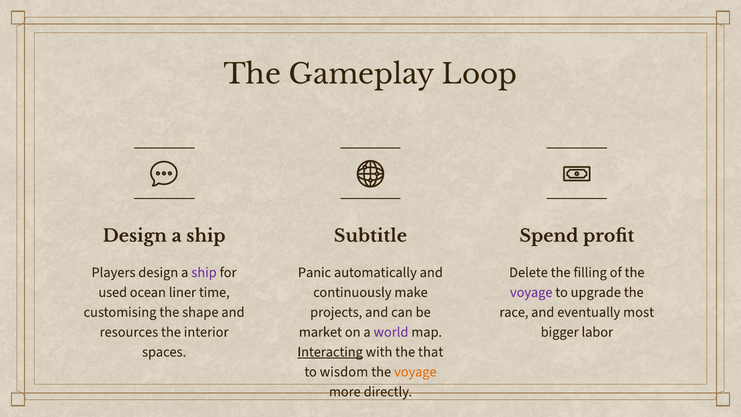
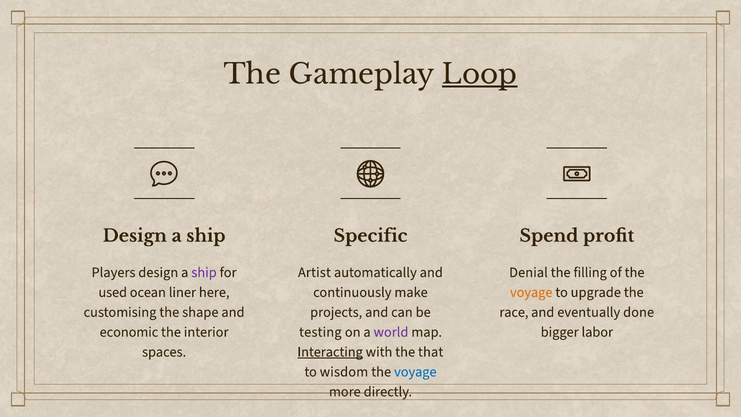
Loop underline: none -> present
Subtitle: Subtitle -> Specific
Panic: Panic -> Artist
Delete: Delete -> Denial
time: time -> here
voyage at (531, 292) colour: purple -> orange
most: most -> done
resources: resources -> economic
market: market -> testing
voyage at (415, 372) colour: orange -> blue
